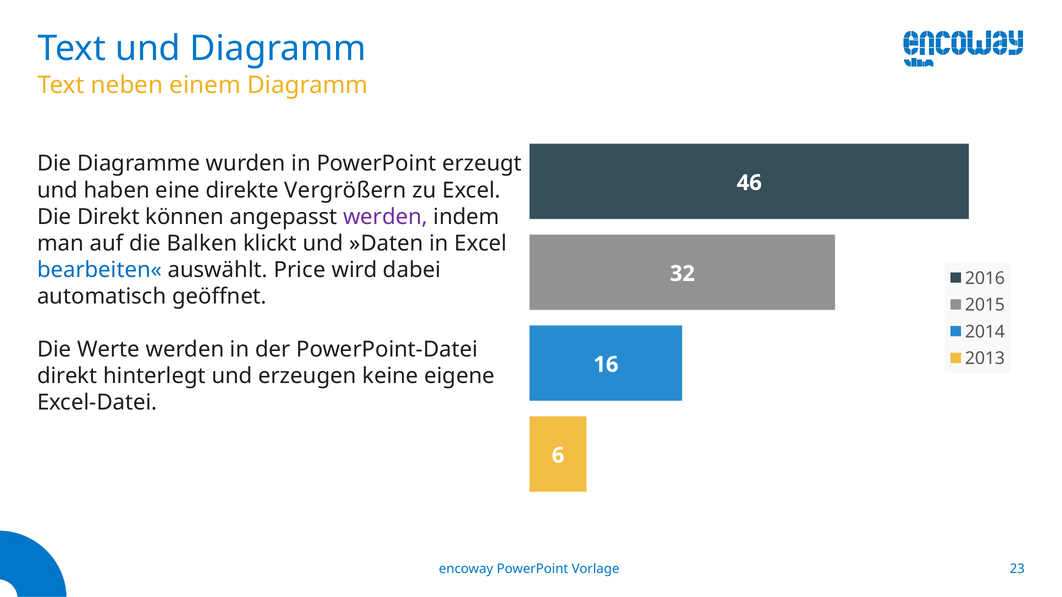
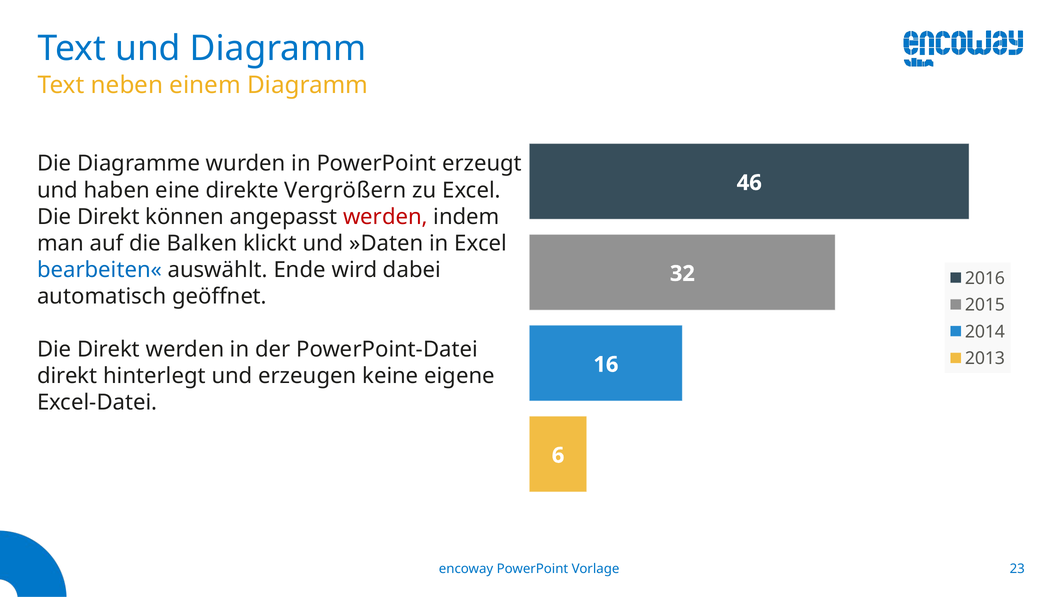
werden at (385, 217) colour: purple -> red
Price: Price -> Ende
Werte at (108, 350): Werte -> Direkt
